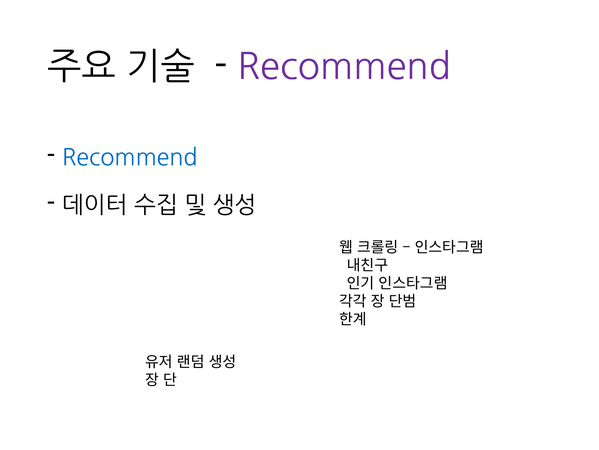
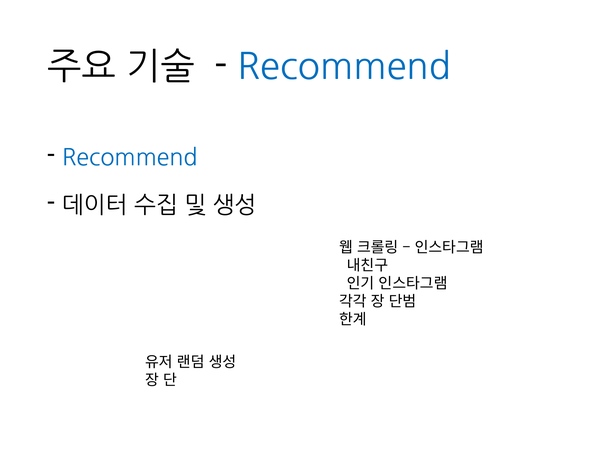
Recommend at (344, 67) colour: purple -> blue
